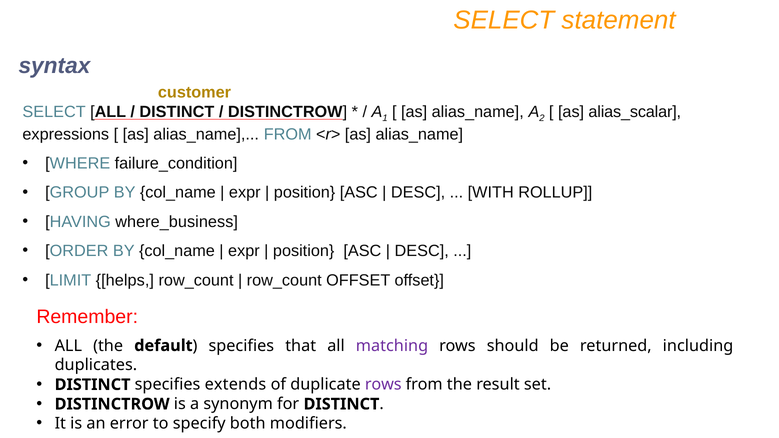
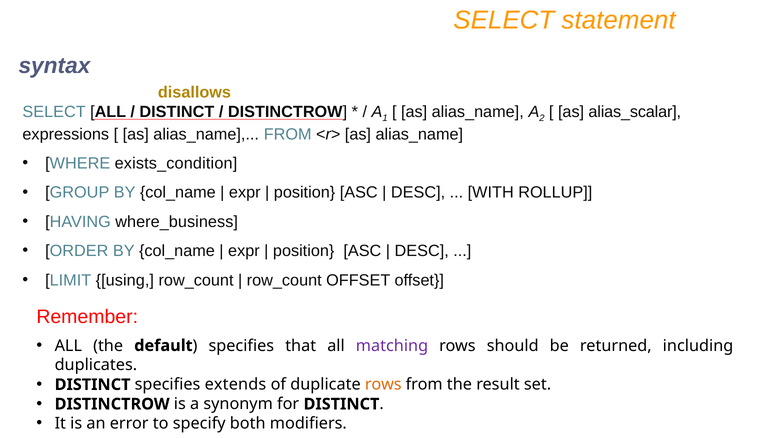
customer: customer -> disallows
failure_condition: failure_condition -> exists_condition
helps: helps -> using
rows at (383, 385) colour: purple -> orange
